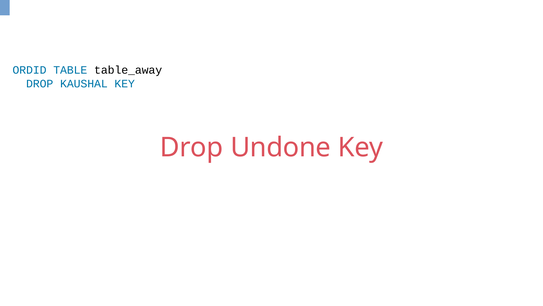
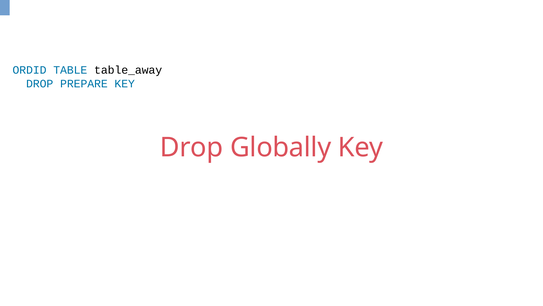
KAUSHAL: KAUSHAL -> PREPARE
Undone: Undone -> Globally
